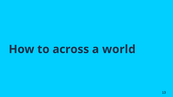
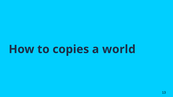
across: across -> copies
